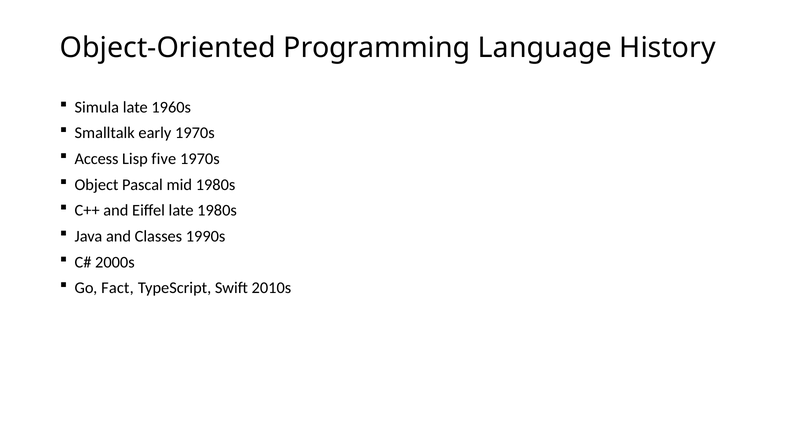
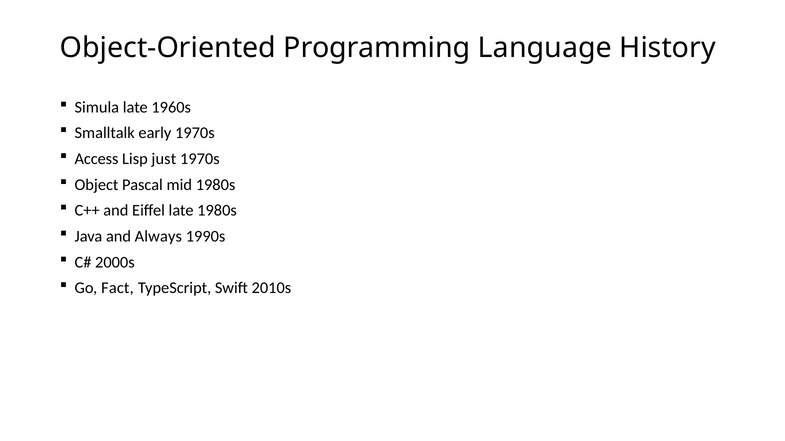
five: five -> just
Classes: Classes -> Always
